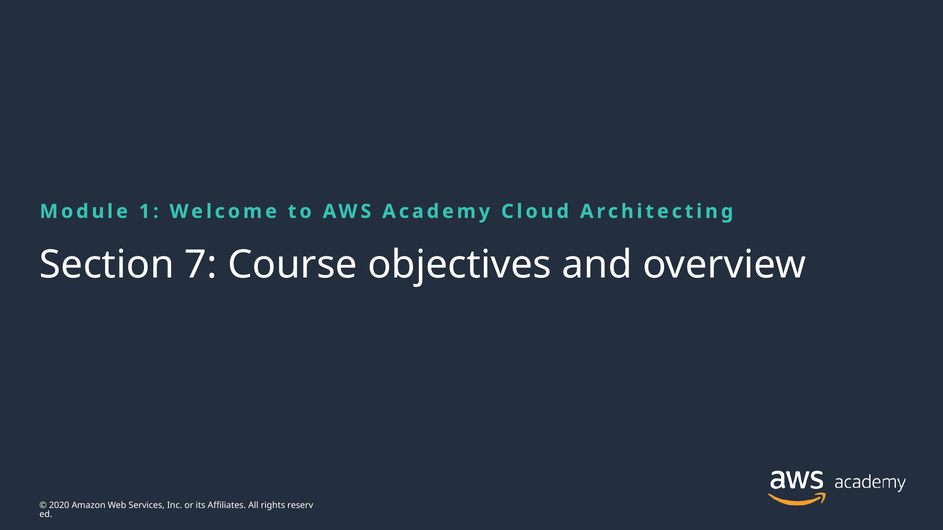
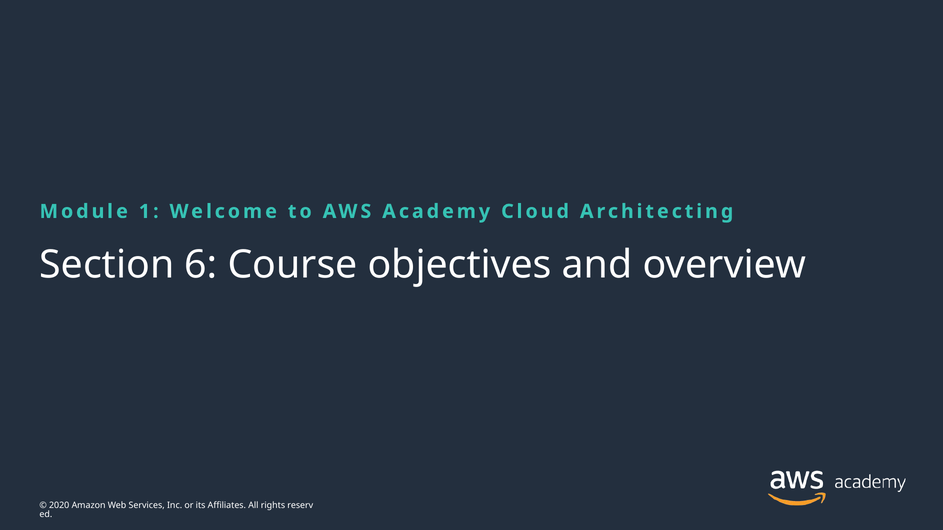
7: 7 -> 6
